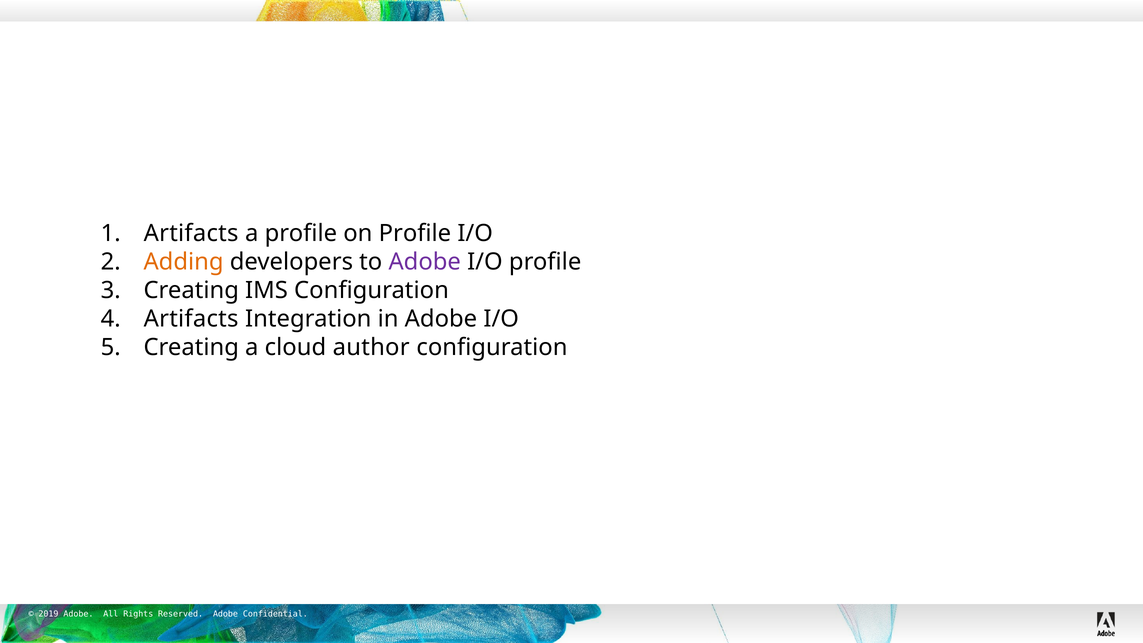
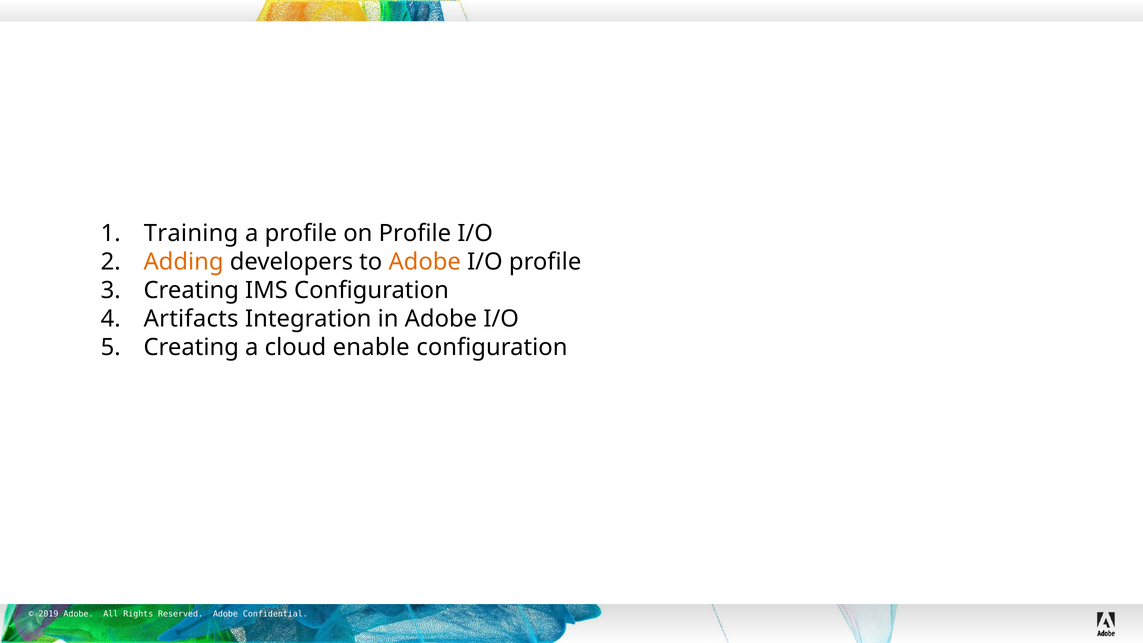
Artifacts at (191, 233): Artifacts -> Training
Adobe at (425, 262) colour: purple -> orange
author: author -> enable
